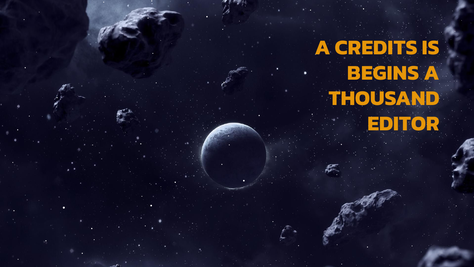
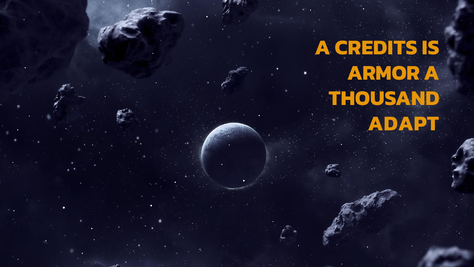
BEGINS: BEGINS -> ARMOR
EDITOR: EDITOR -> ADAPT
